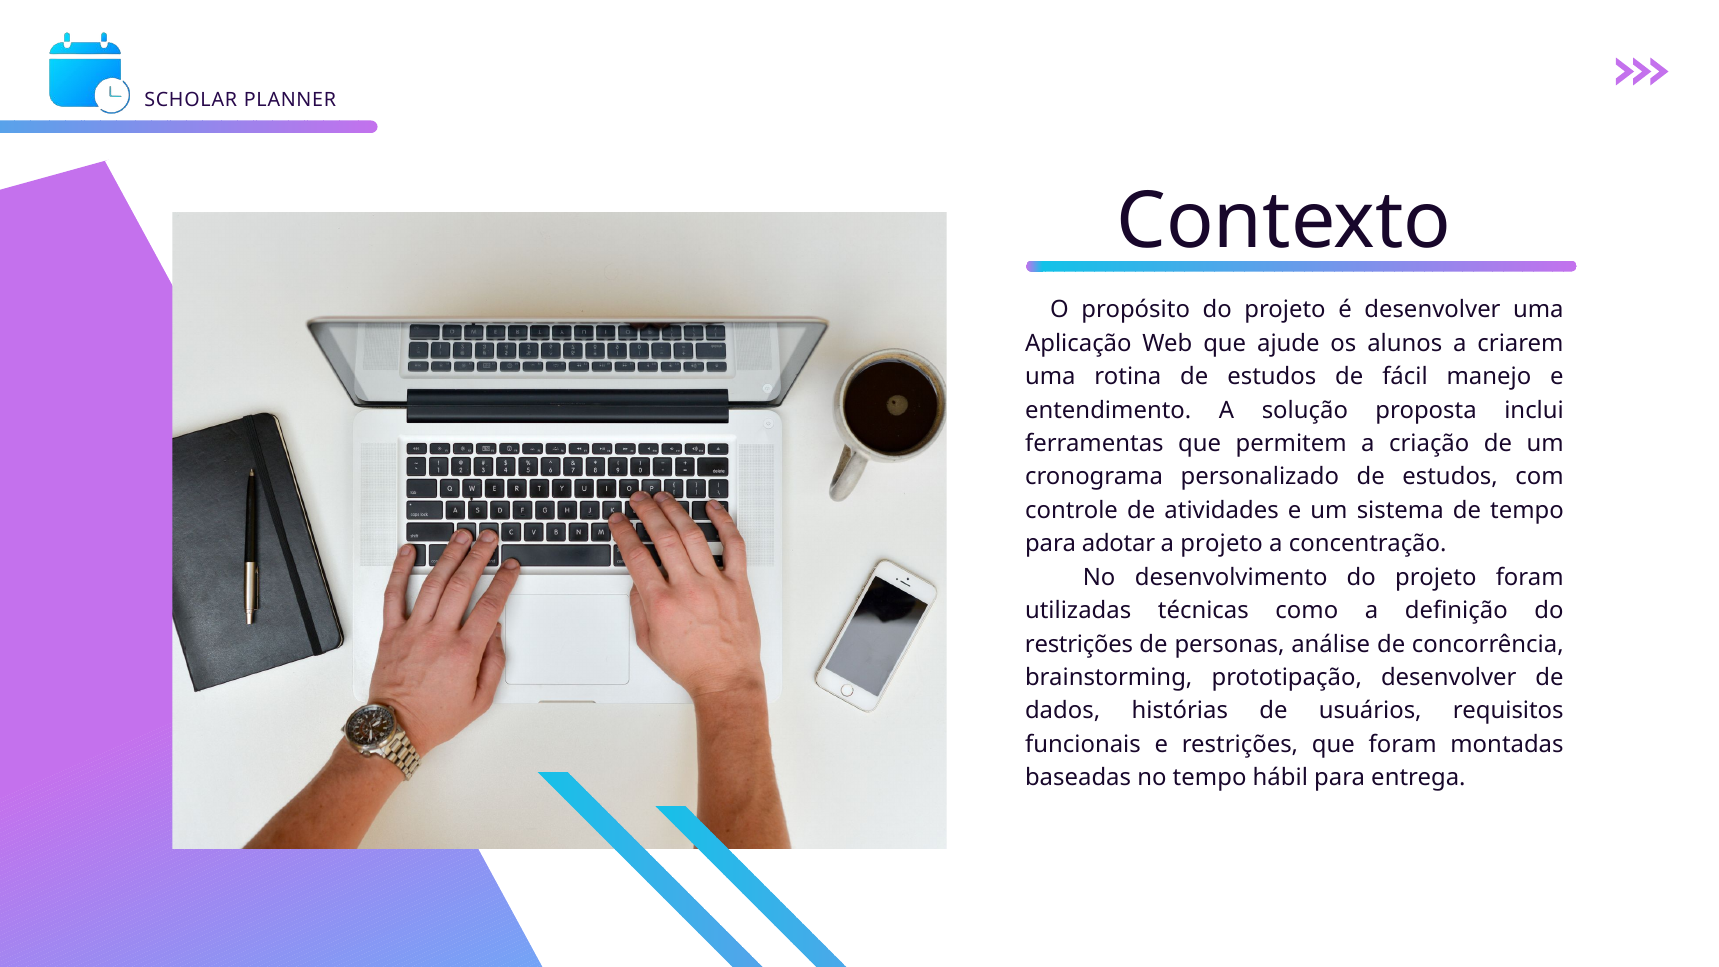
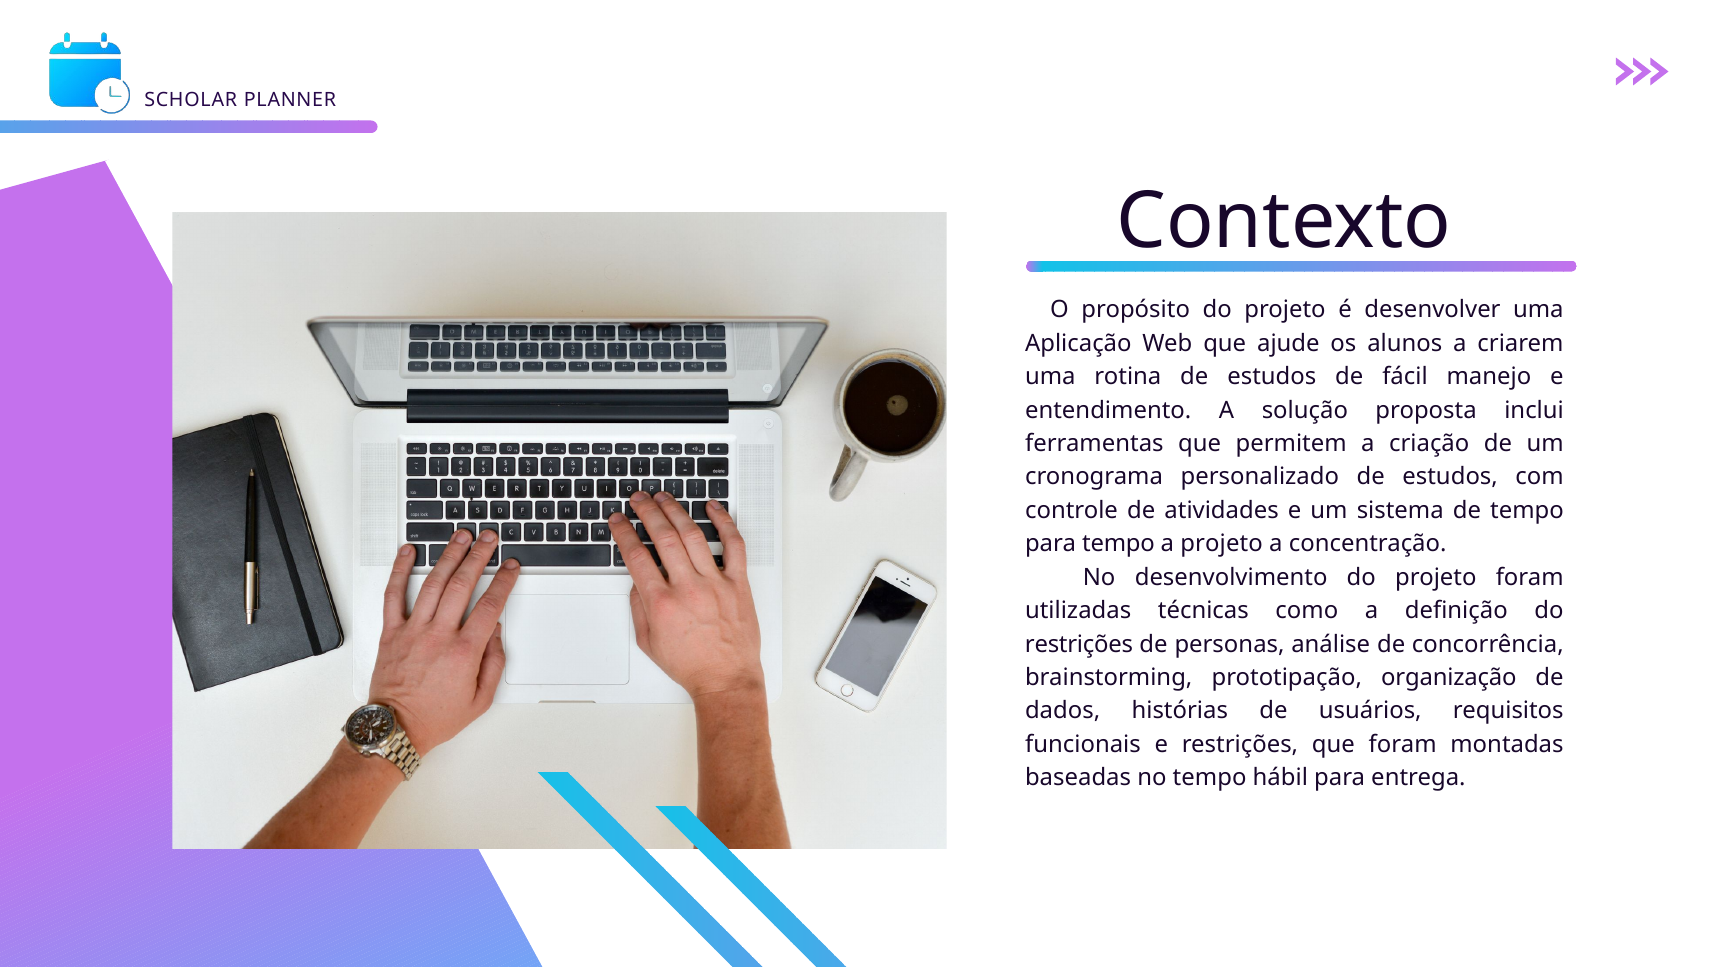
para adotar: adotar -> tempo
prototipação desenvolver: desenvolver -> organização
